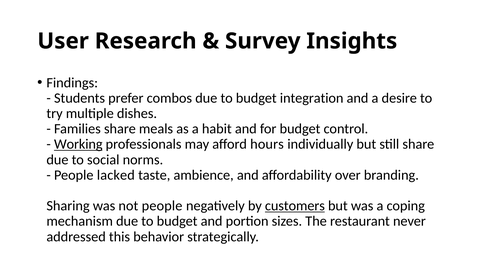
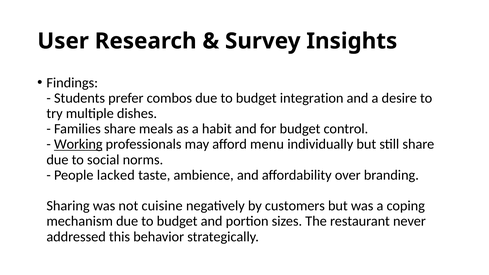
hours: hours -> menu
not people: people -> cuisine
customers underline: present -> none
